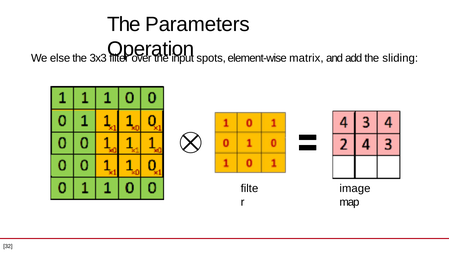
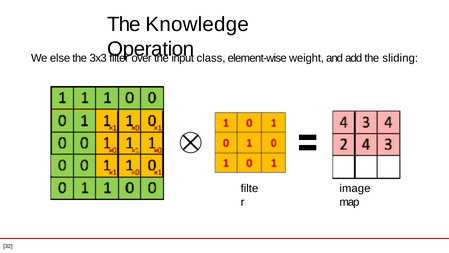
Parameters: Parameters -> Knowledge
spots: spots -> class
matrix: matrix -> weight
